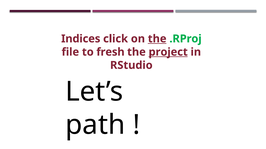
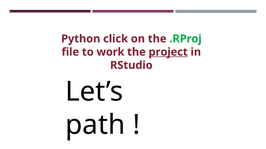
Indices: Indices -> Python
the at (157, 39) underline: present -> none
fresh: fresh -> work
